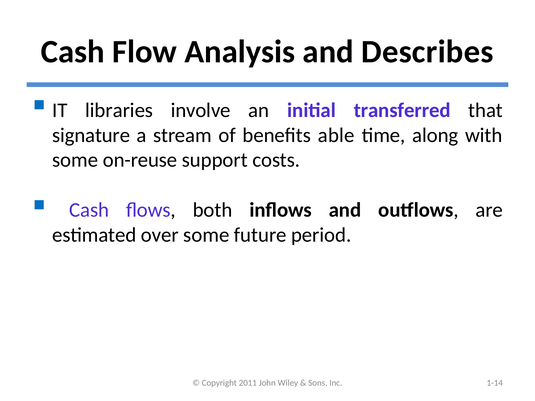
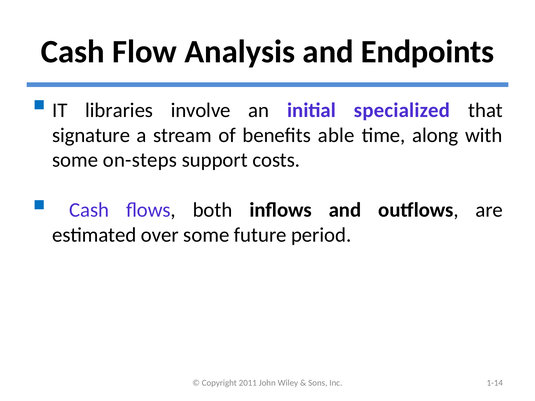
Describes: Describes -> Endpoints
transferred: transferred -> specialized
on-reuse: on-reuse -> on-steps
